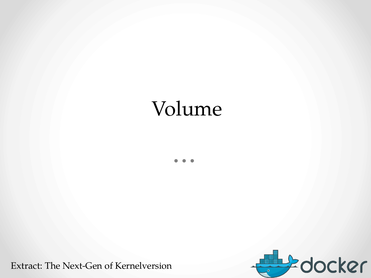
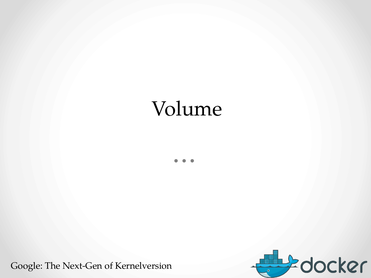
Extract: Extract -> Google
